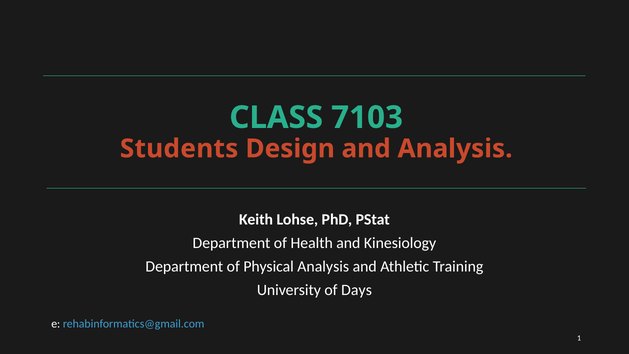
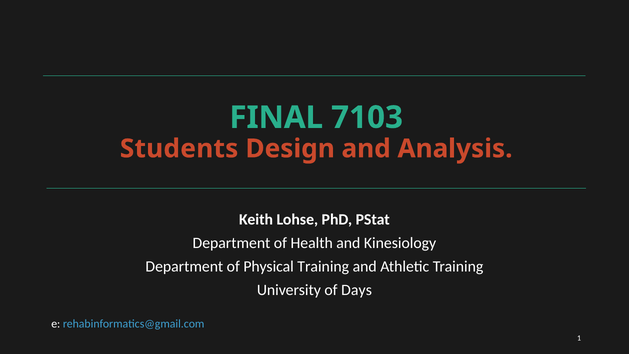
CLASS: CLASS -> FINAL
Physical Analysis: Analysis -> Training
